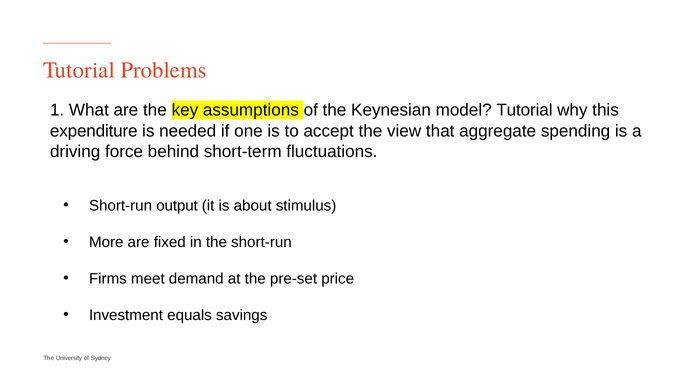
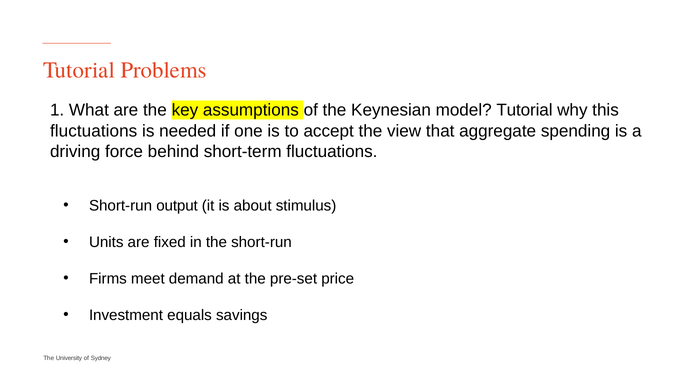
expenditure at (94, 131): expenditure -> fluctuations
More: More -> Units
